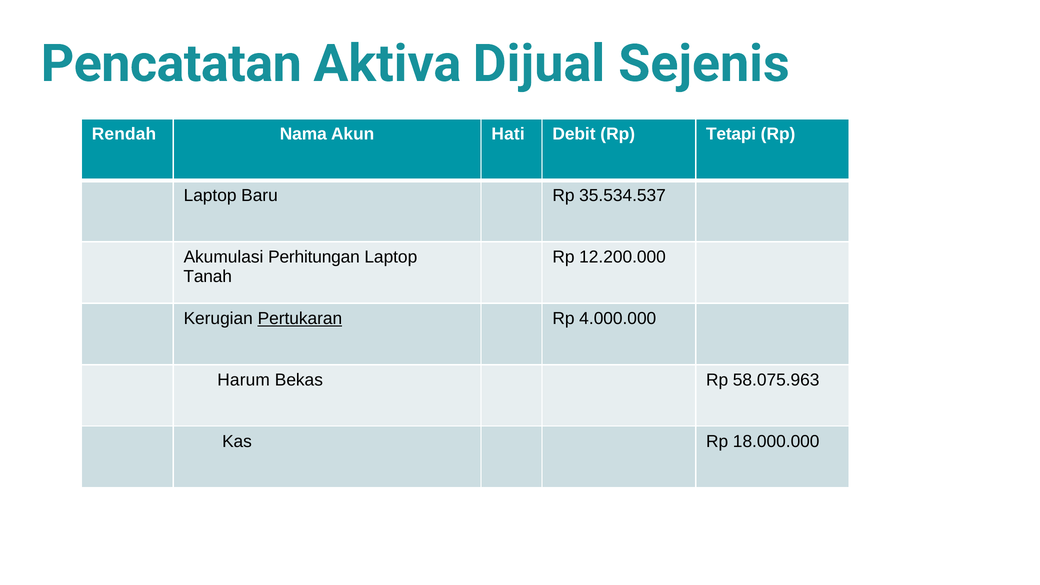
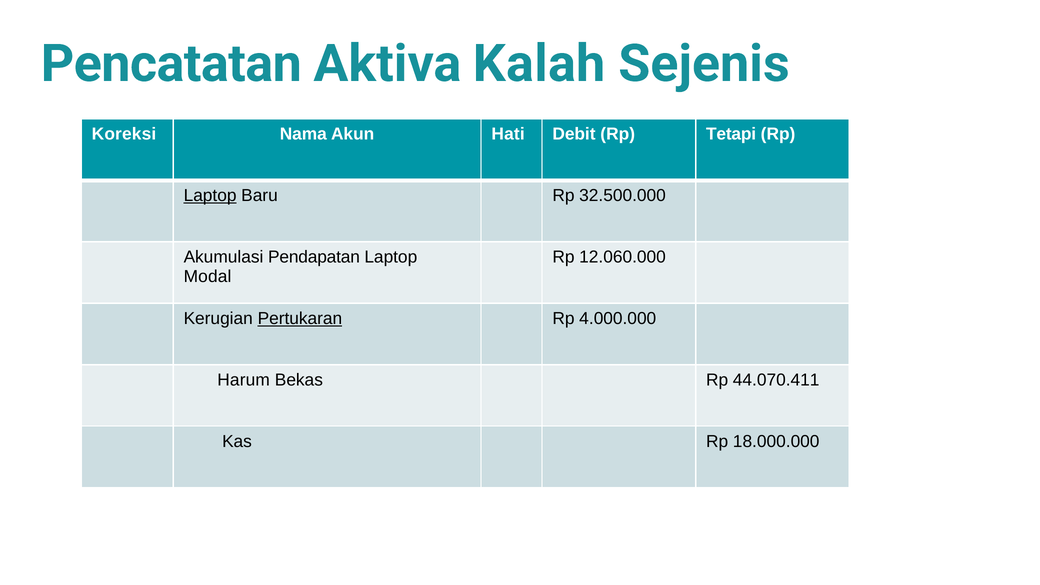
Dijual: Dijual -> Kalah
Rendah: Rendah -> Koreksi
Laptop at (210, 196) underline: none -> present
35.534.537: 35.534.537 -> 32.500.000
Perhitungan: Perhitungan -> Pendapatan
12.200.000: 12.200.000 -> 12.060.000
Tanah: Tanah -> Modal
58.075.963: 58.075.963 -> 44.070.411
